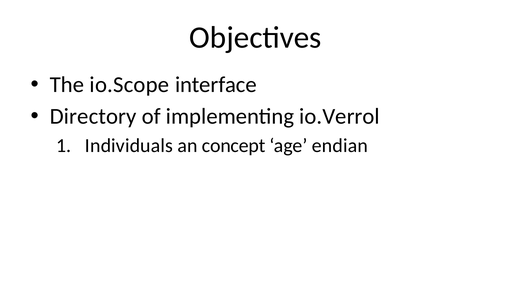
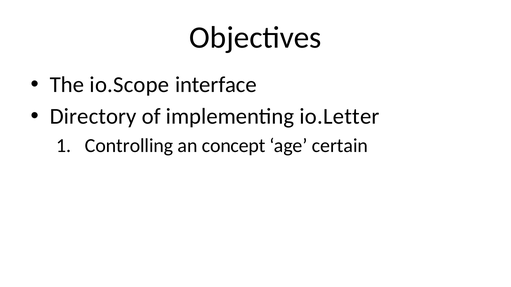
io.Verrol: io.Verrol -> io.Letter
Individuals: Individuals -> Controlling
endian: endian -> certain
